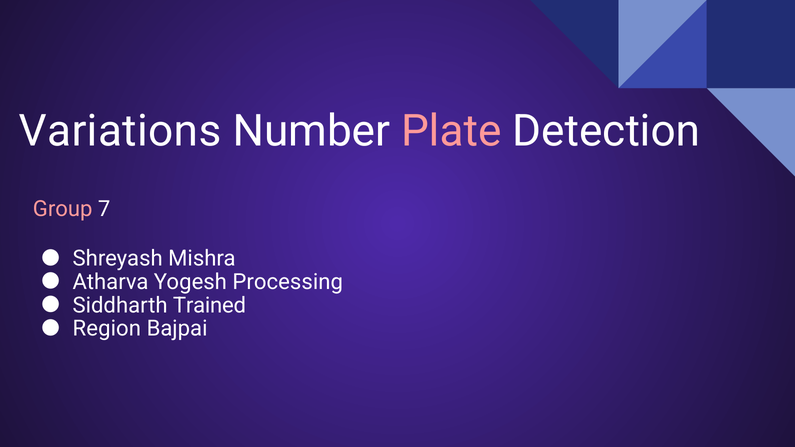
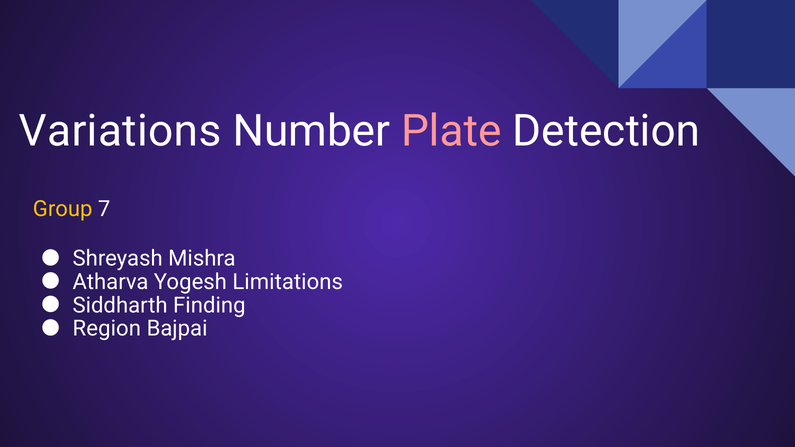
Group colour: pink -> yellow
Processing: Processing -> Limitations
Trained: Trained -> Finding
